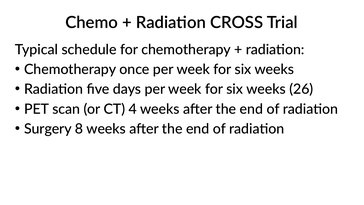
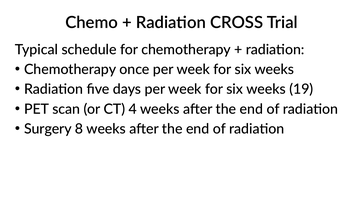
26: 26 -> 19
